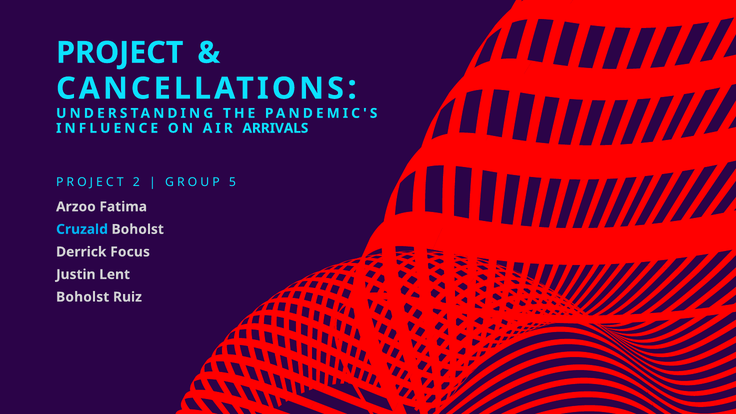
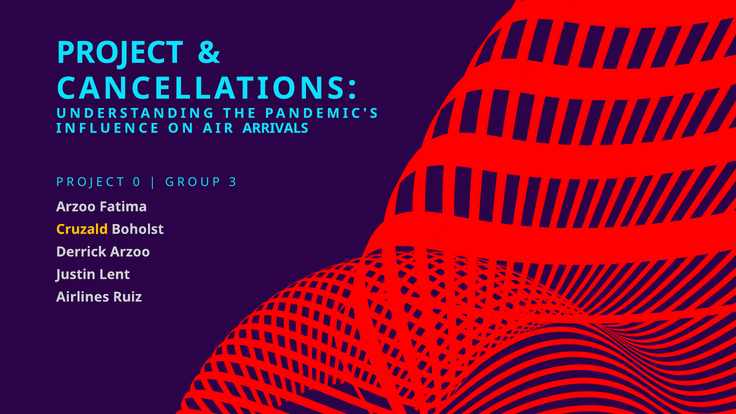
2: 2 -> 0
5: 5 -> 3
Cruzald colour: light blue -> yellow
Derrick Focus: Focus -> Arzoo
Boholst at (83, 297): Boholst -> Airlines
